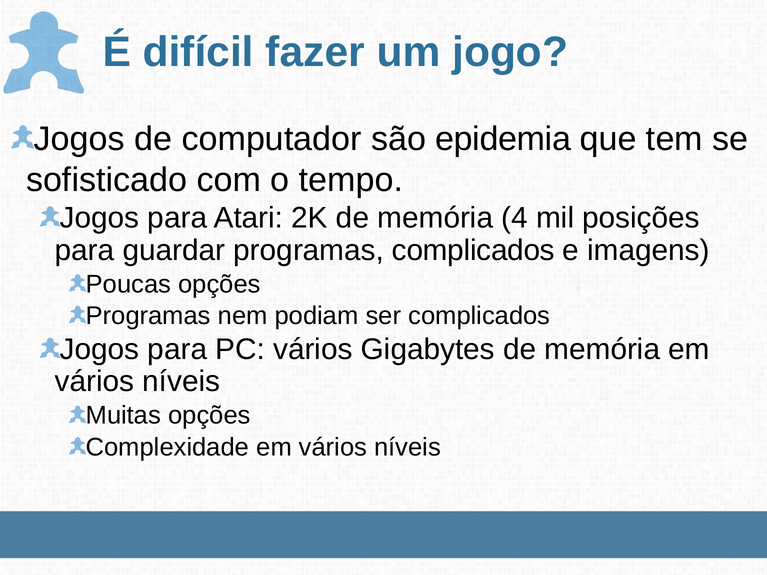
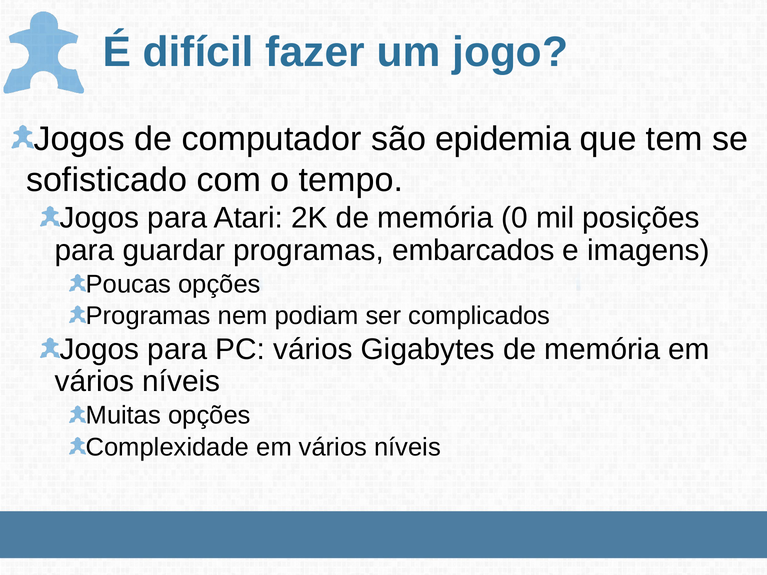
4: 4 -> 0
programas complicados: complicados -> embarcados
